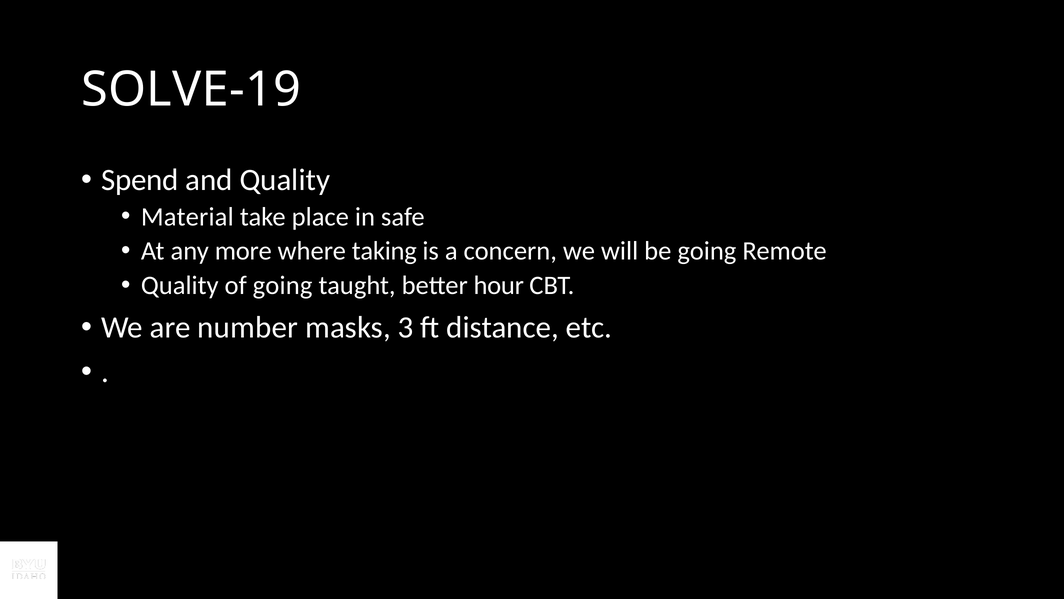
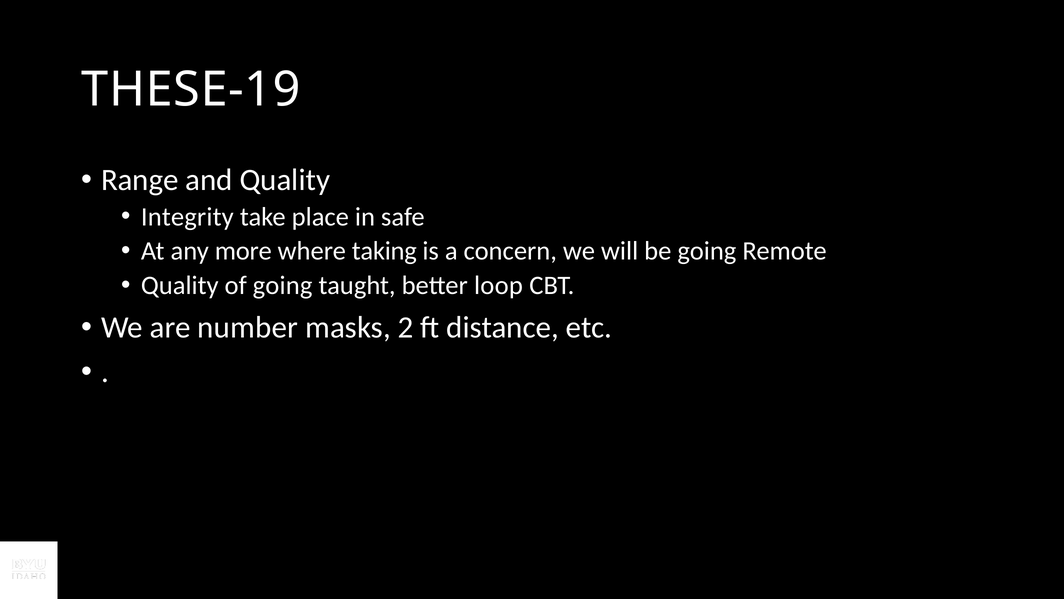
SOLVE-19: SOLVE-19 -> THESE-19
Spend: Spend -> Range
Material: Material -> Integrity
hour: hour -> loop
3: 3 -> 2
